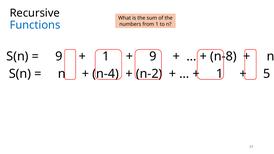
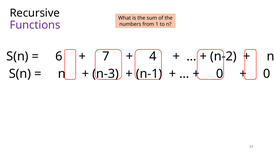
Functions colour: blue -> purple
9 at (59, 56): 9 -> 6
1 at (106, 56): 1 -> 7
9 at (153, 56): 9 -> 4
n-8: n-8 -> n-2
n-4: n-4 -> n-3
n-2: n-2 -> n-1
1 at (220, 74): 1 -> 0
5 at (267, 74): 5 -> 0
